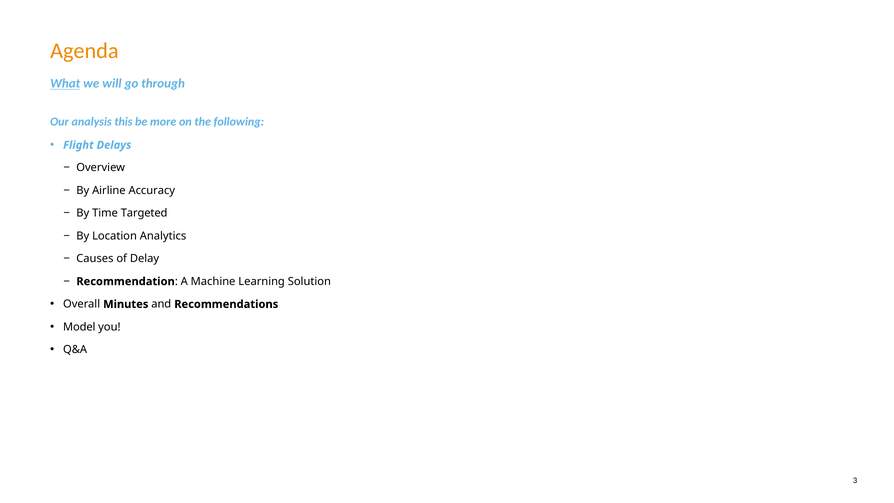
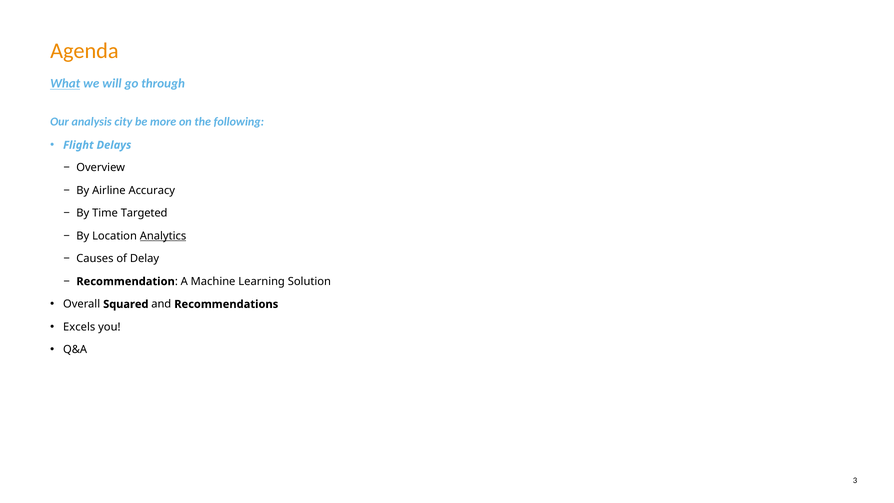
this: this -> city
Analytics underline: none -> present
Minutes: Minutes -> Squared
Model: Model -> Excels
